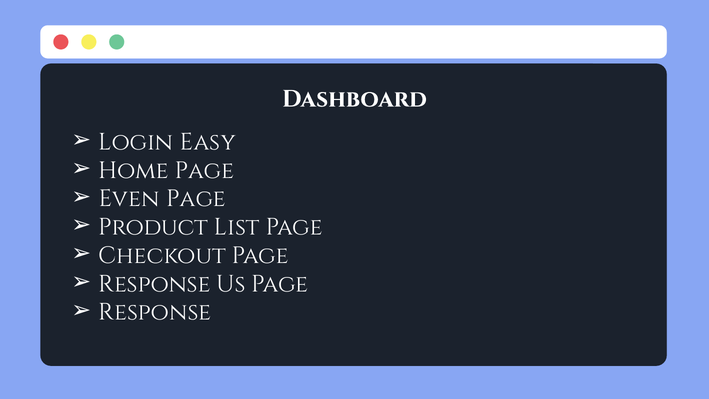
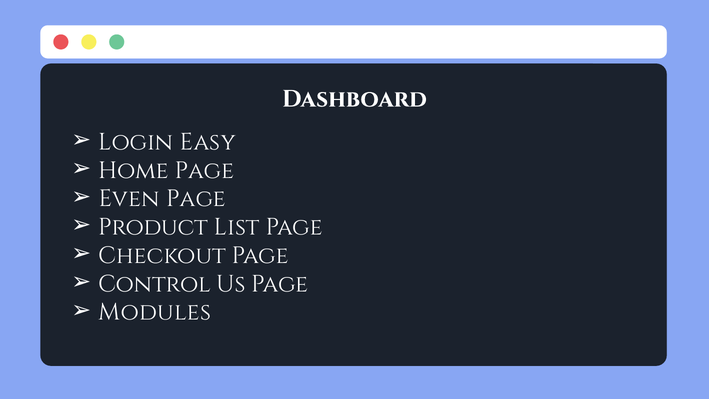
Response at (154, 284): Response -> Control
Response at (155, 312): Response -> Modules
